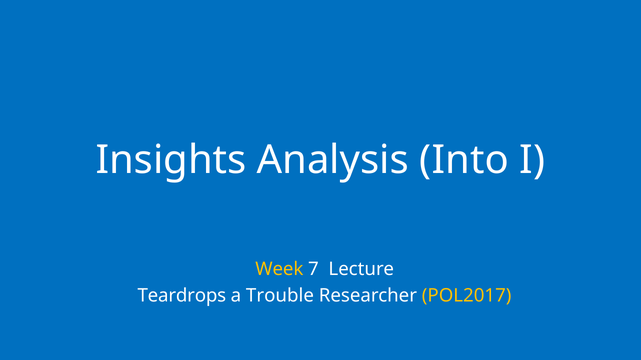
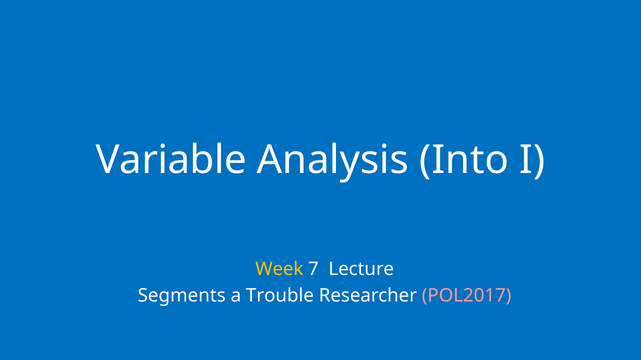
Insights: Insights -> Variable
Teardrops: Teardrops -> Segments
POL2017 colour: yellow -> pink
